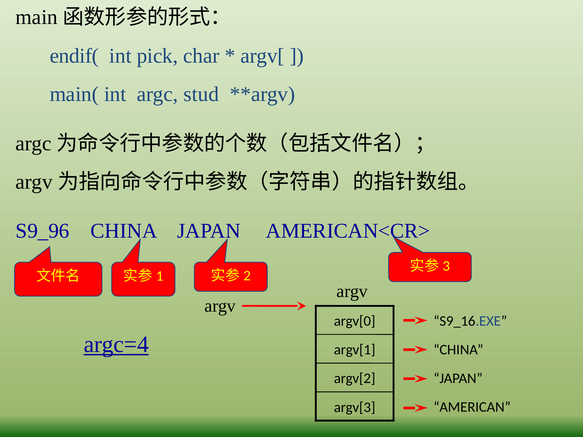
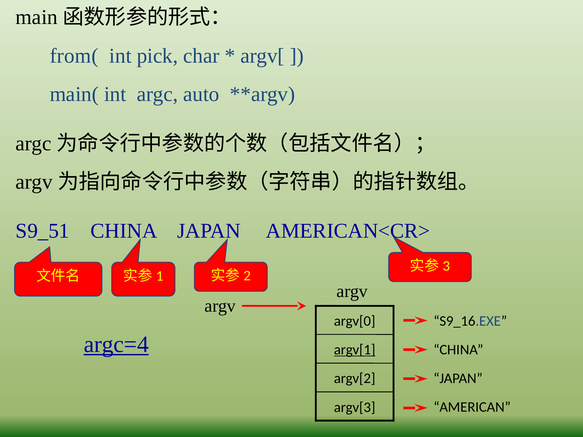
endif(: endif( -> from(
stud: stud -> auto
S9_96: S9_96 -> S9_51
argv[1 underline: none -> present
